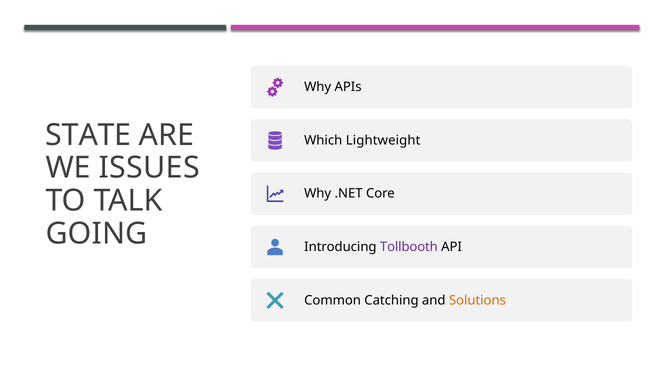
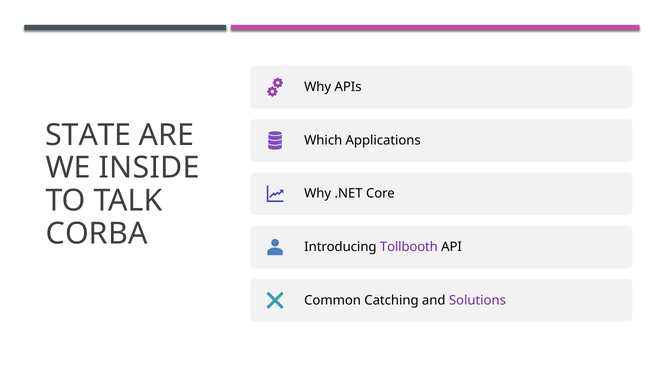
Lightweight: Lightweight -> Applications
ISSUES: ISSUES -> INSIDE
GOING: GOING -> CORBA
Solutions colour: orange -> purple
